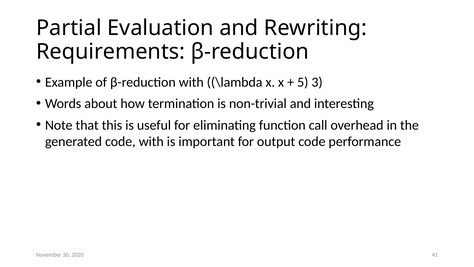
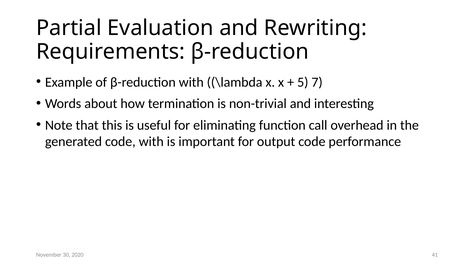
3: 3 -> 7
